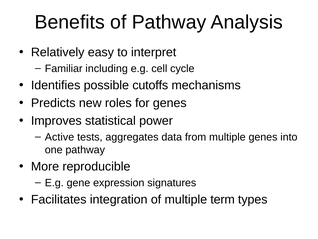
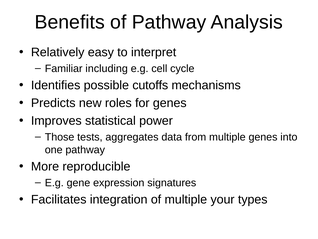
Active: Active -> Those
term: term -> your
